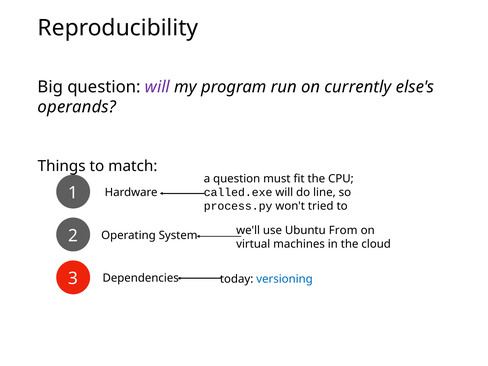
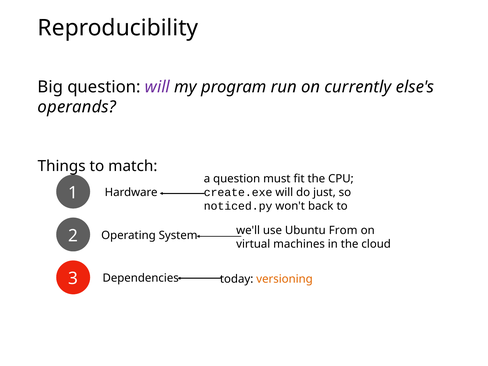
called.exe: called.exe -> create.exe
line: line -> just
process.py: process.py -> noticed.py
tried: tried -> back
versioning colour: blue -> orange
